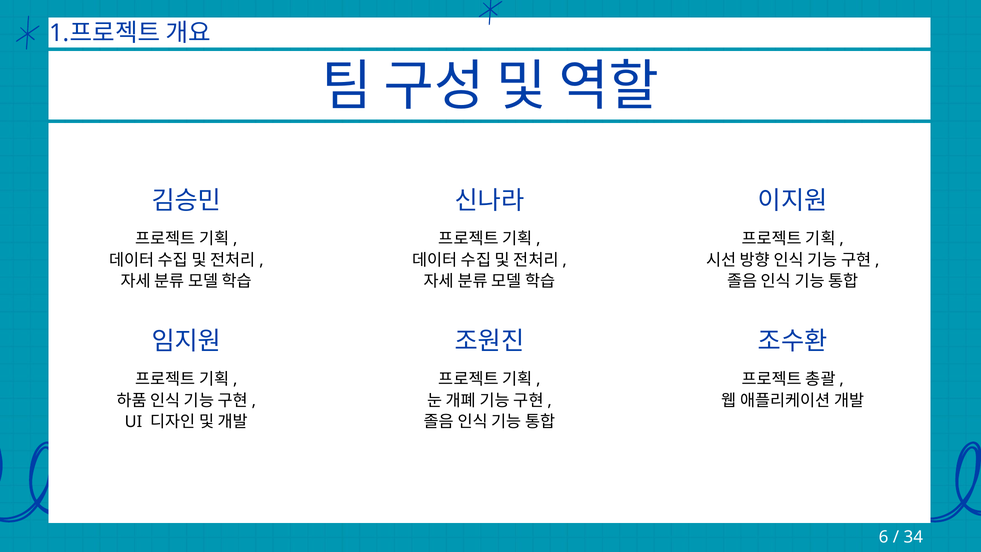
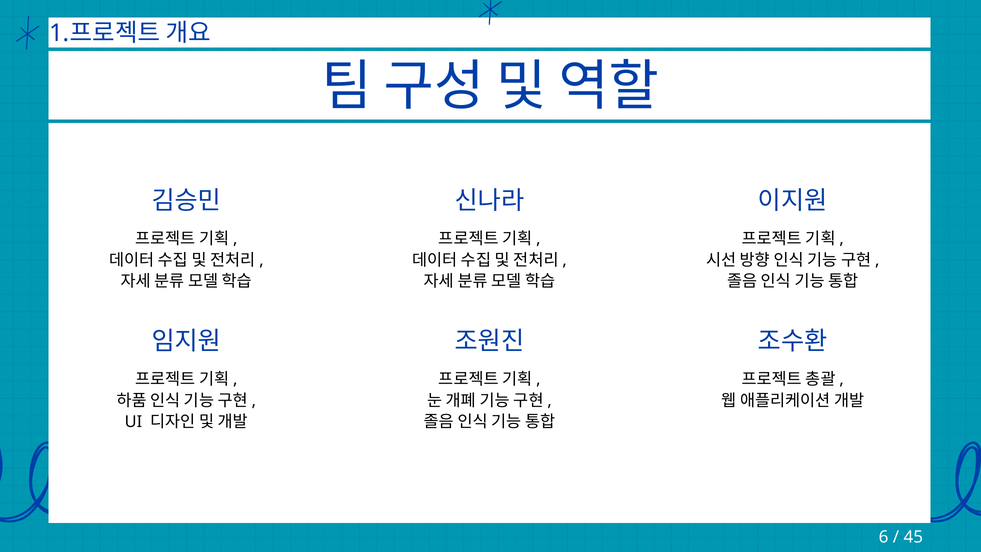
34: 34 -> 45
